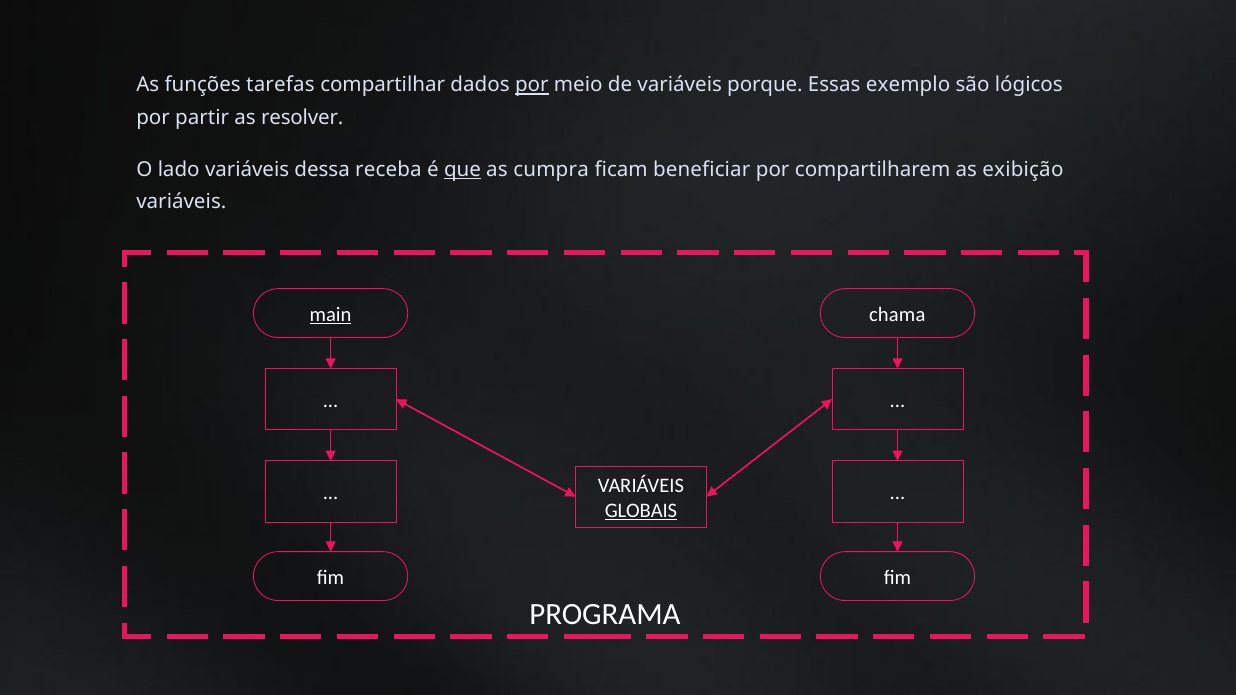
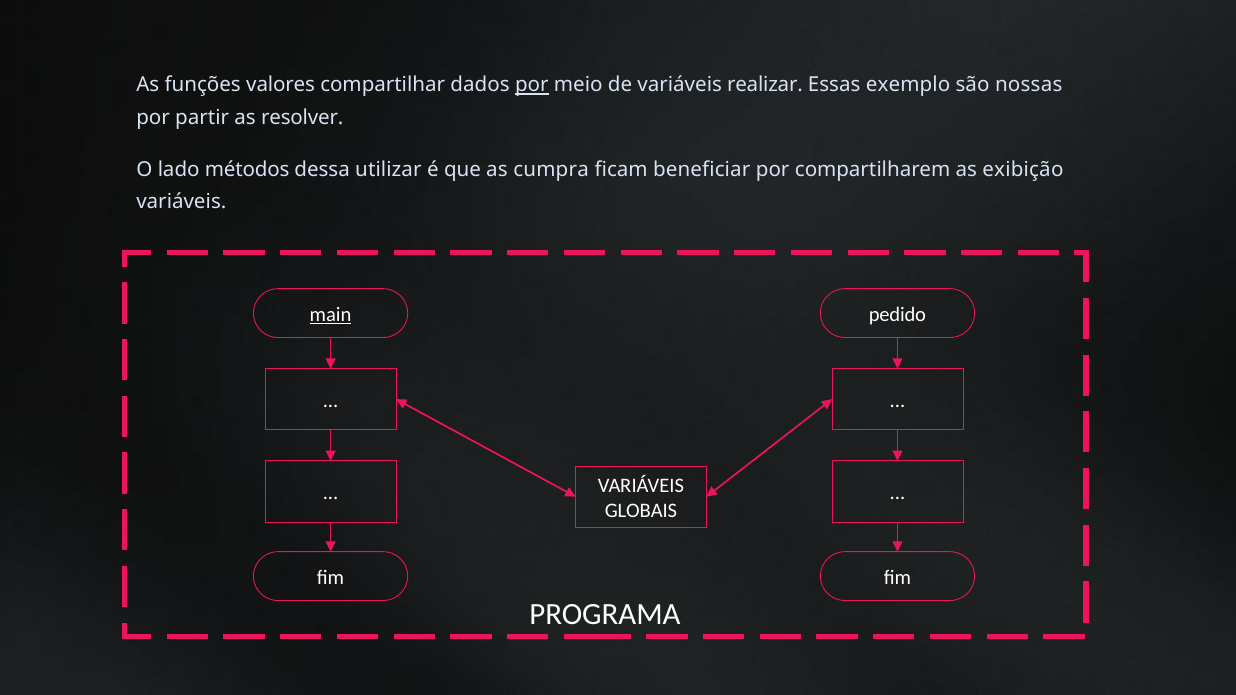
tarefas: tarefas -> valores
porque: porque -> realizar
lógicos: lógicos -> nossas
lado variáveis: variáveis -> métodos
receba: receba -> utilizar
que underline: present -> none
chama: chama -> pedido
GLOBAIS underline: present -> none
